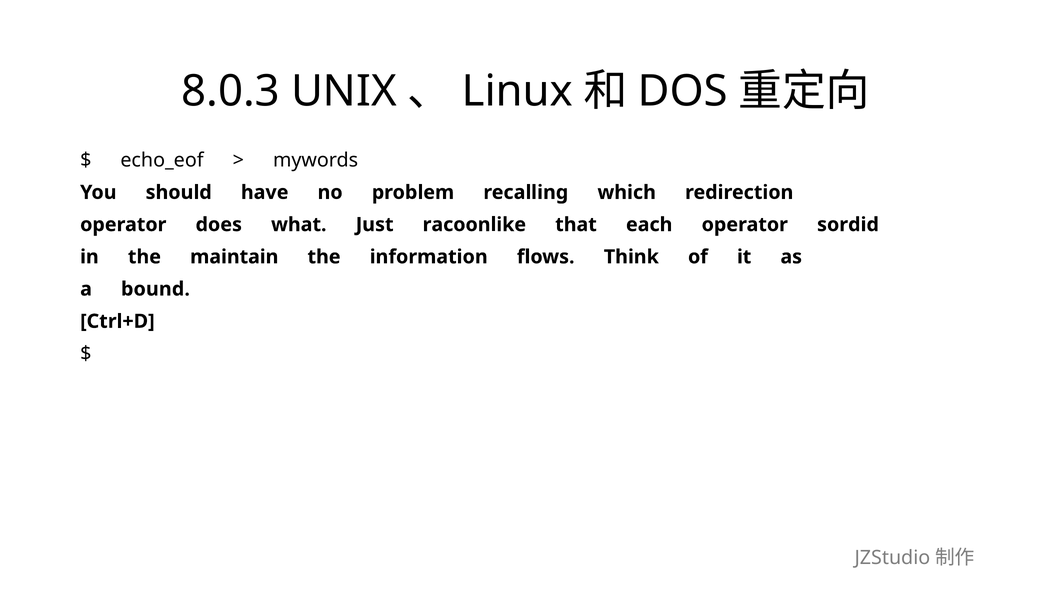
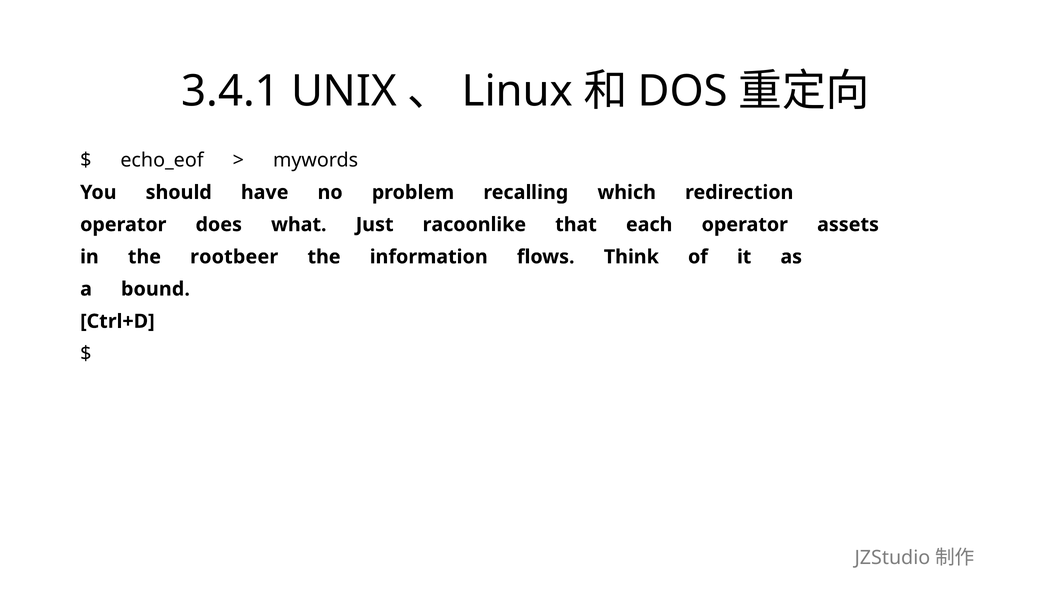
8.0.3: 8.0.3 -> 3.4.1
sordid: sordid -> assets
maintain: maintain -> rootbeer
